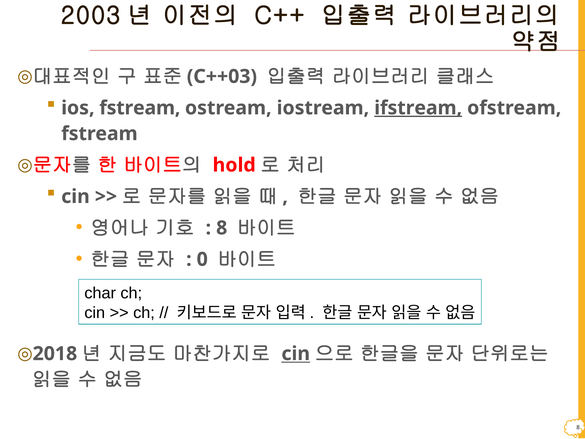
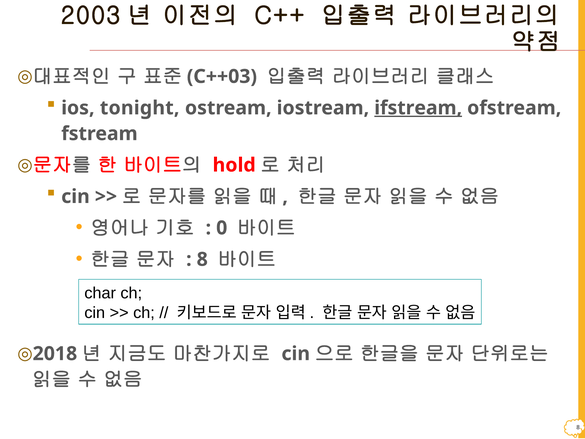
ios fstream: fstream -> tonight
8 at (222, 228): 8 -> 0
0 at (202, 259): 0 -> 8
cin at (296, 353) underline: present -> none
